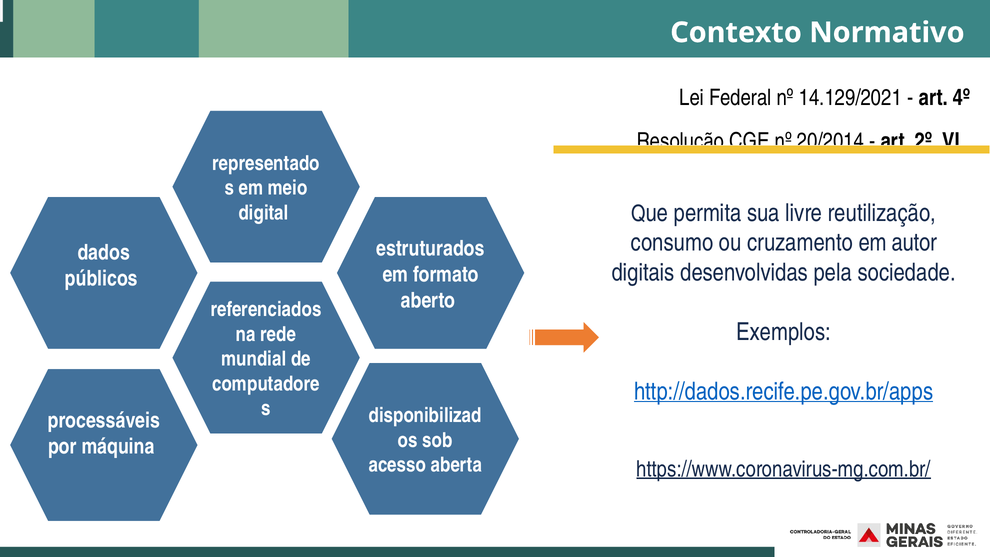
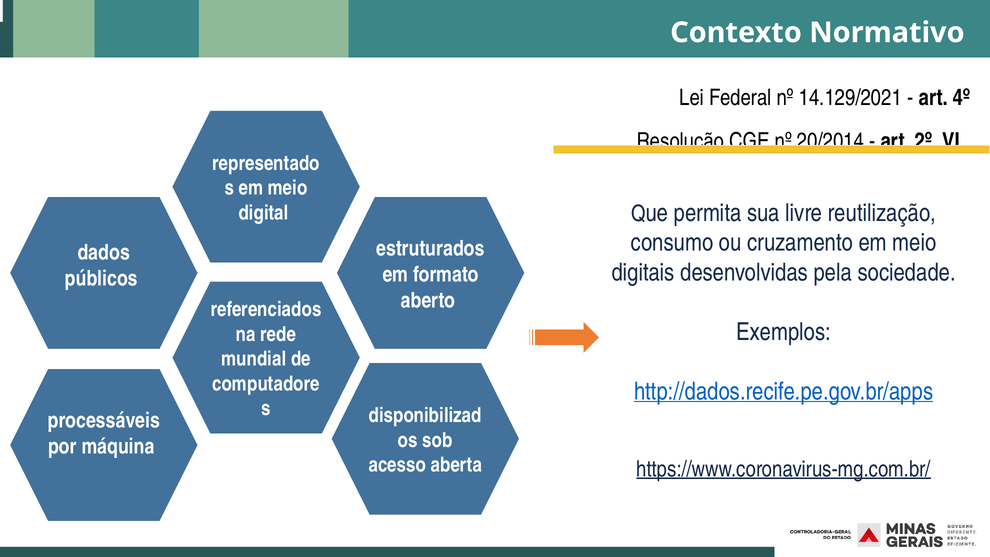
cruzamento em autor: autor -> meio
